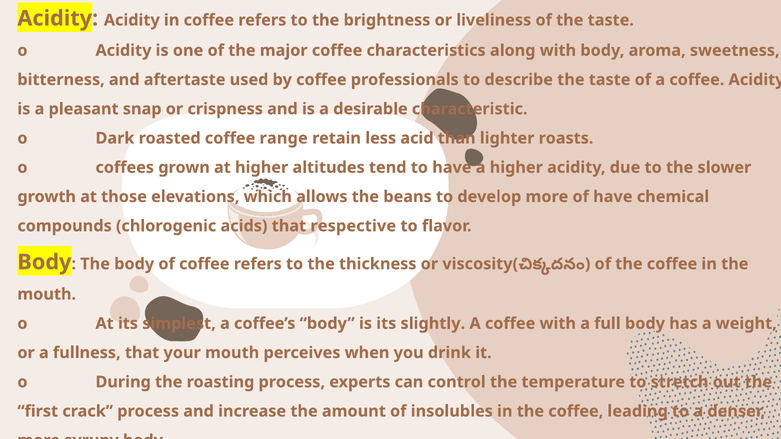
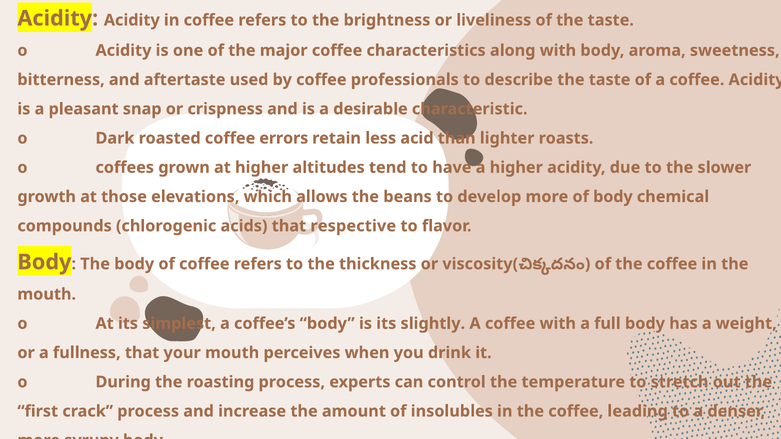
range: range -> errors
of have: have -> body
